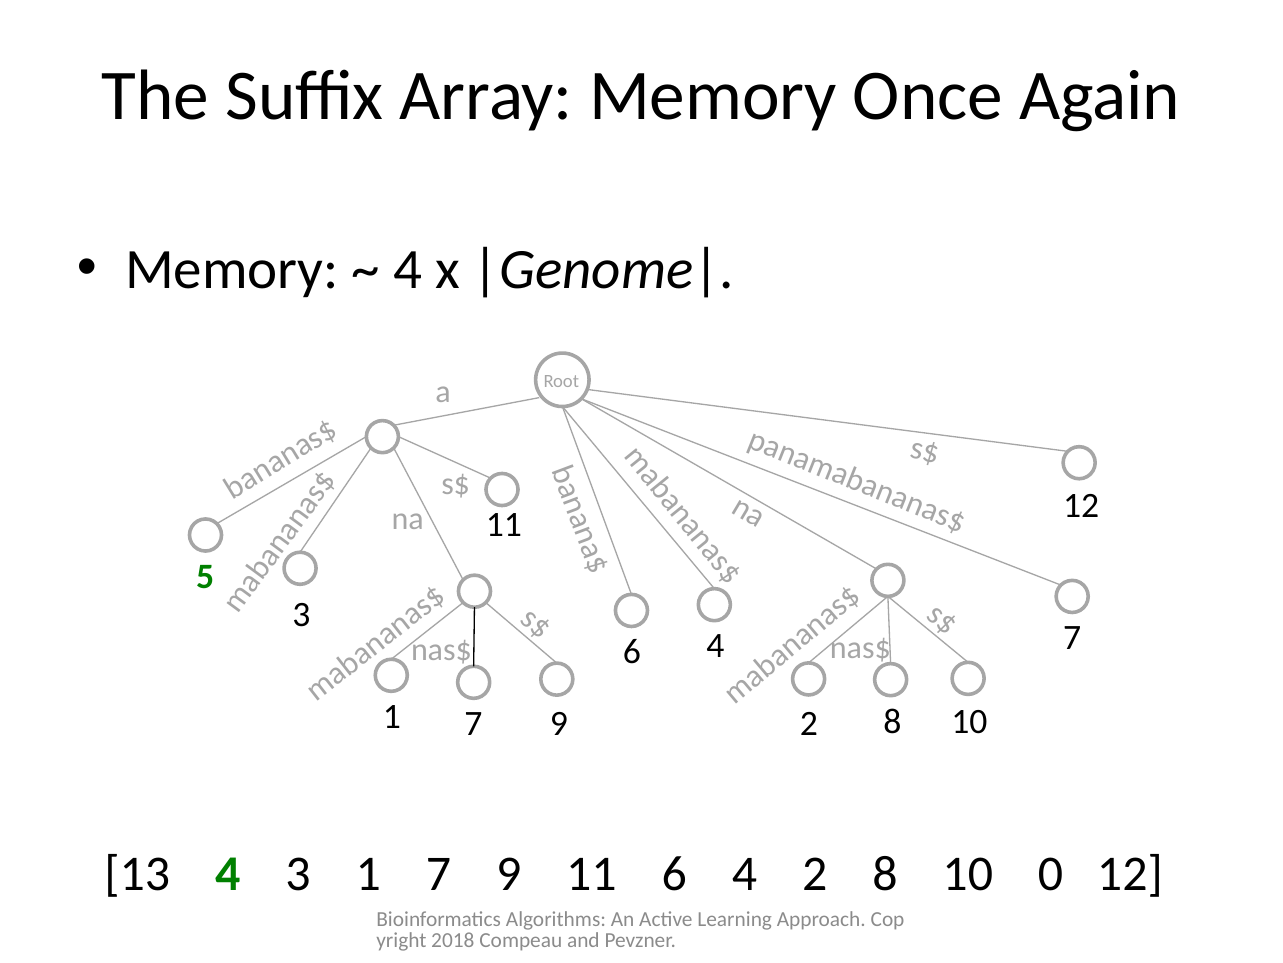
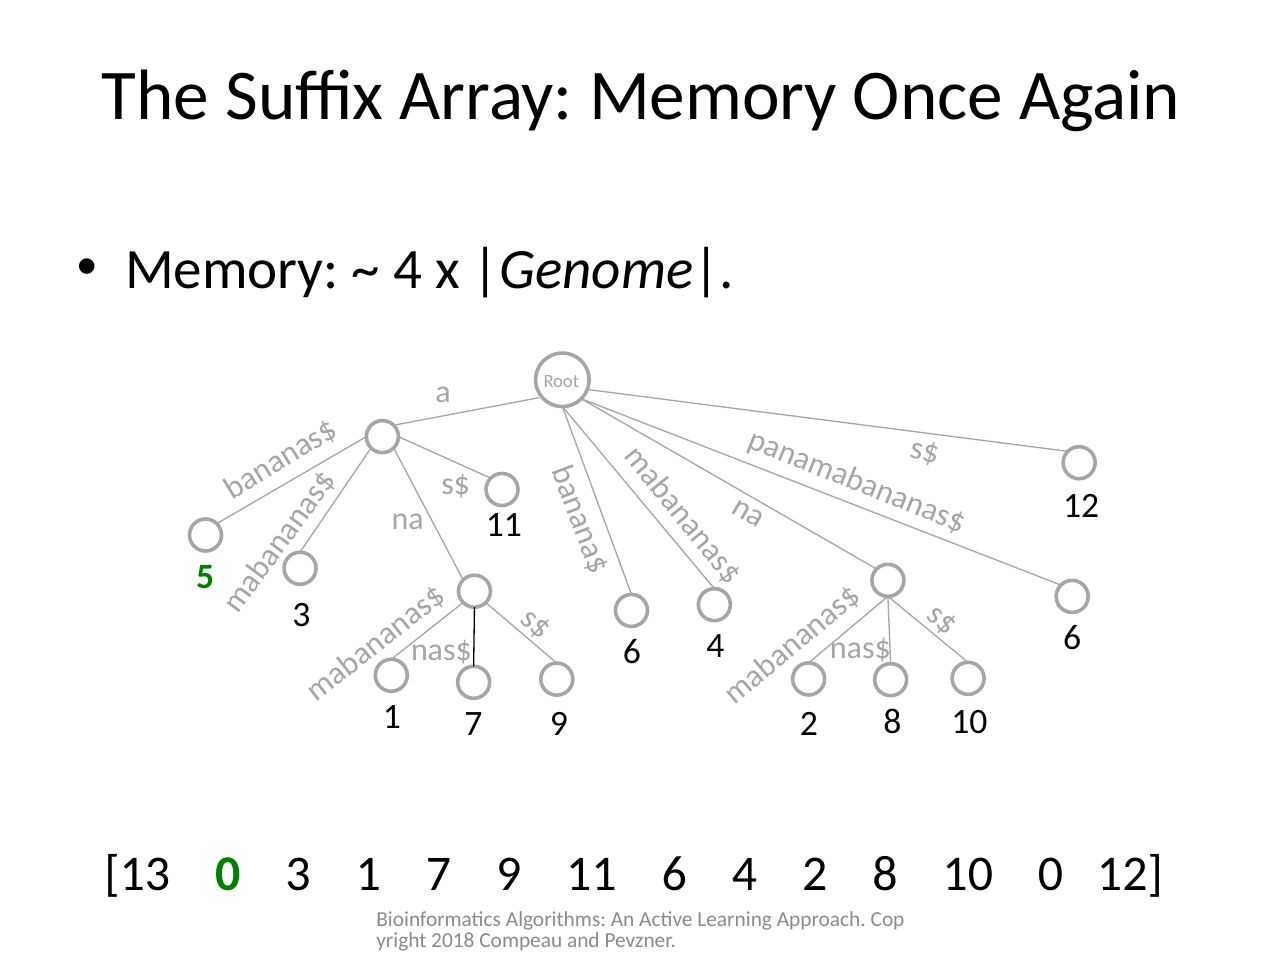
4 7: 7 -> 6
13 4: 4 -> 0
